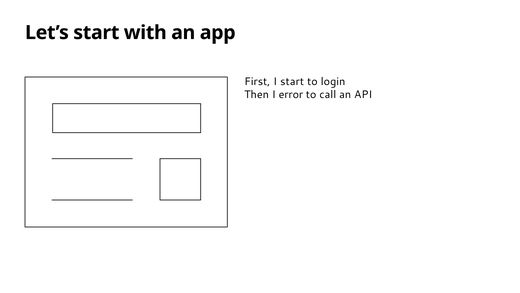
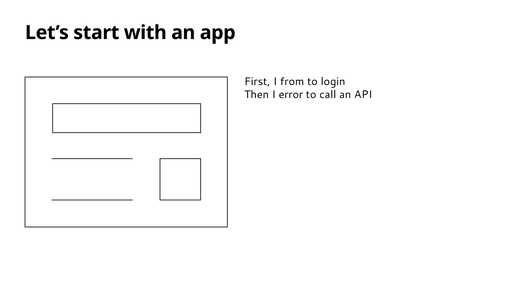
I start: start -> from
